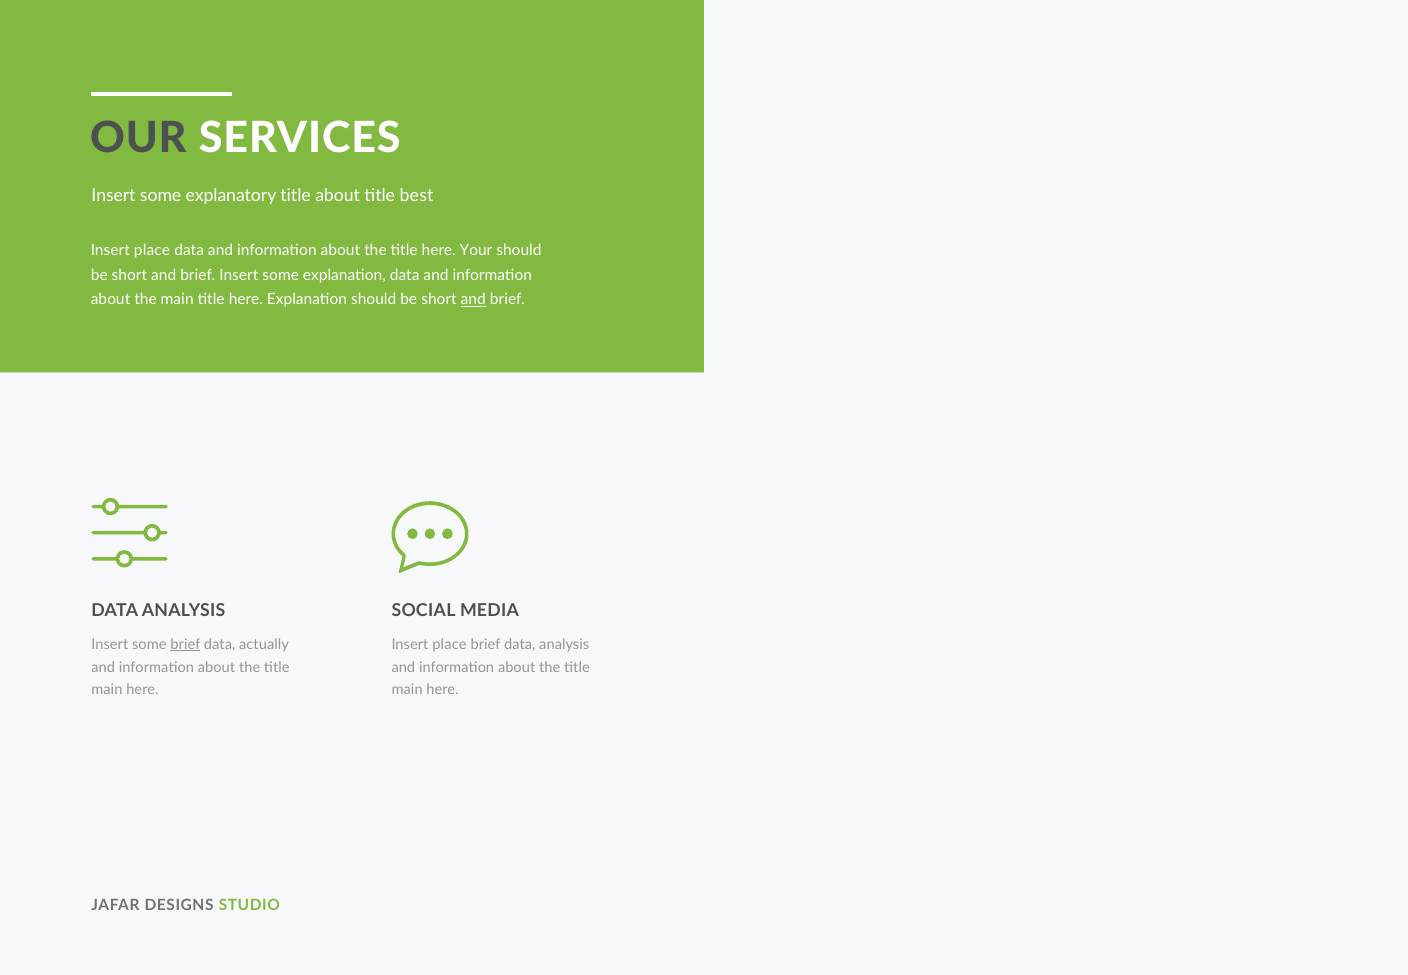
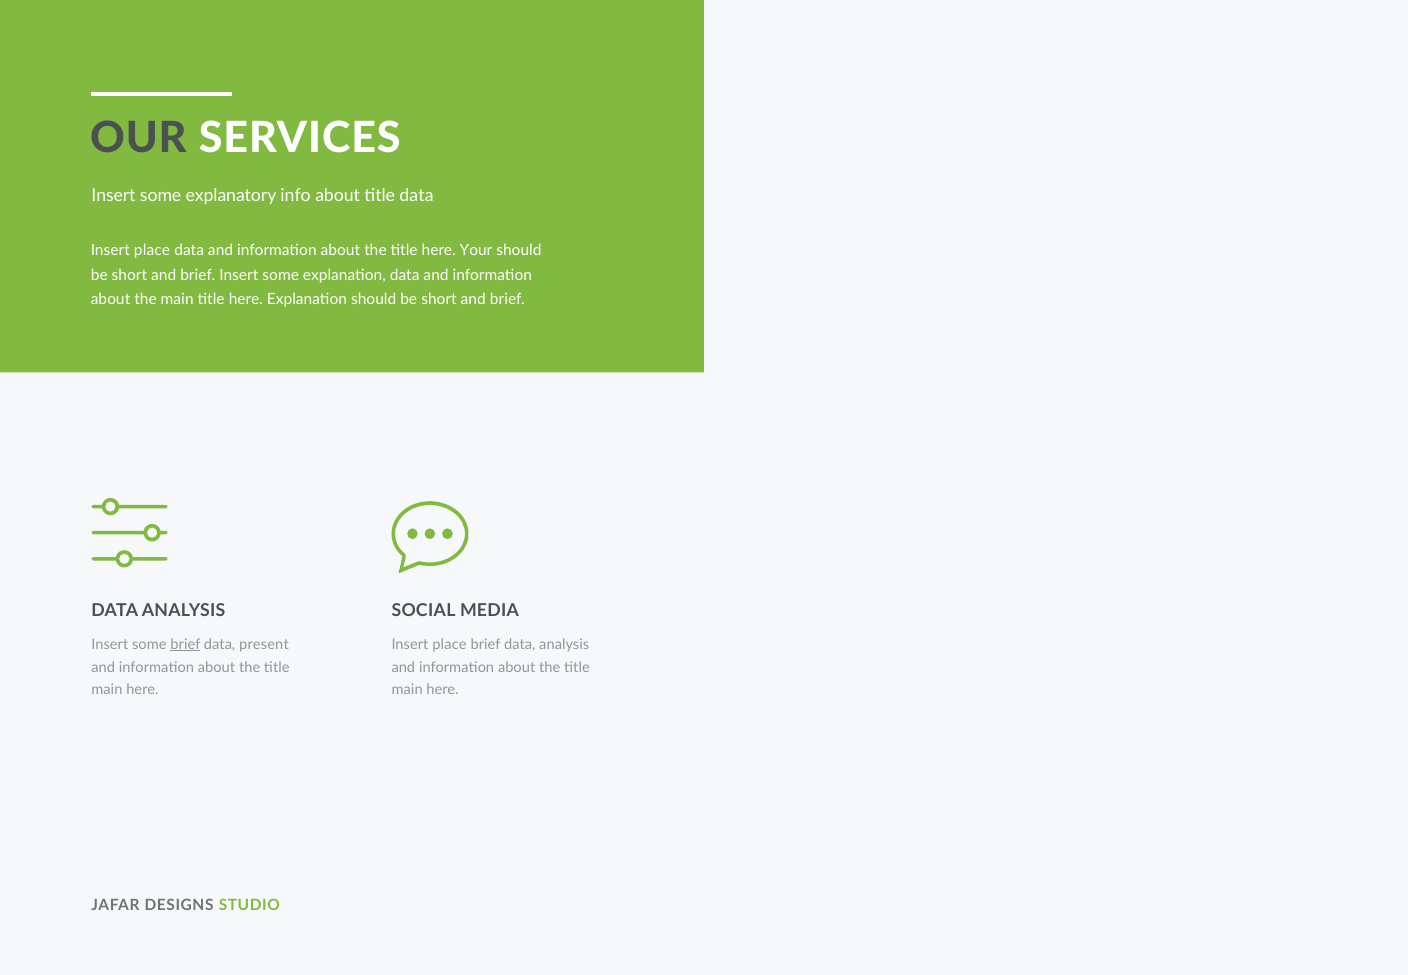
explanatory title: title -> info
title best: best -> data
and at (473, 299) underline: present -> none
actually: actually -> present
